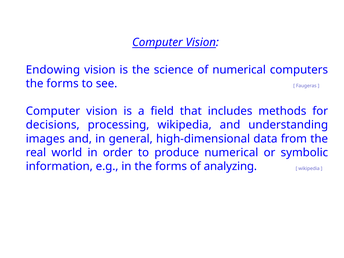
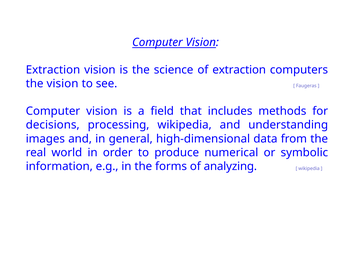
Endowing at (53, 70): Endowing -> Extraction
of numerical: numerical -> extraction
forms at (63, 84): forms -> vision
